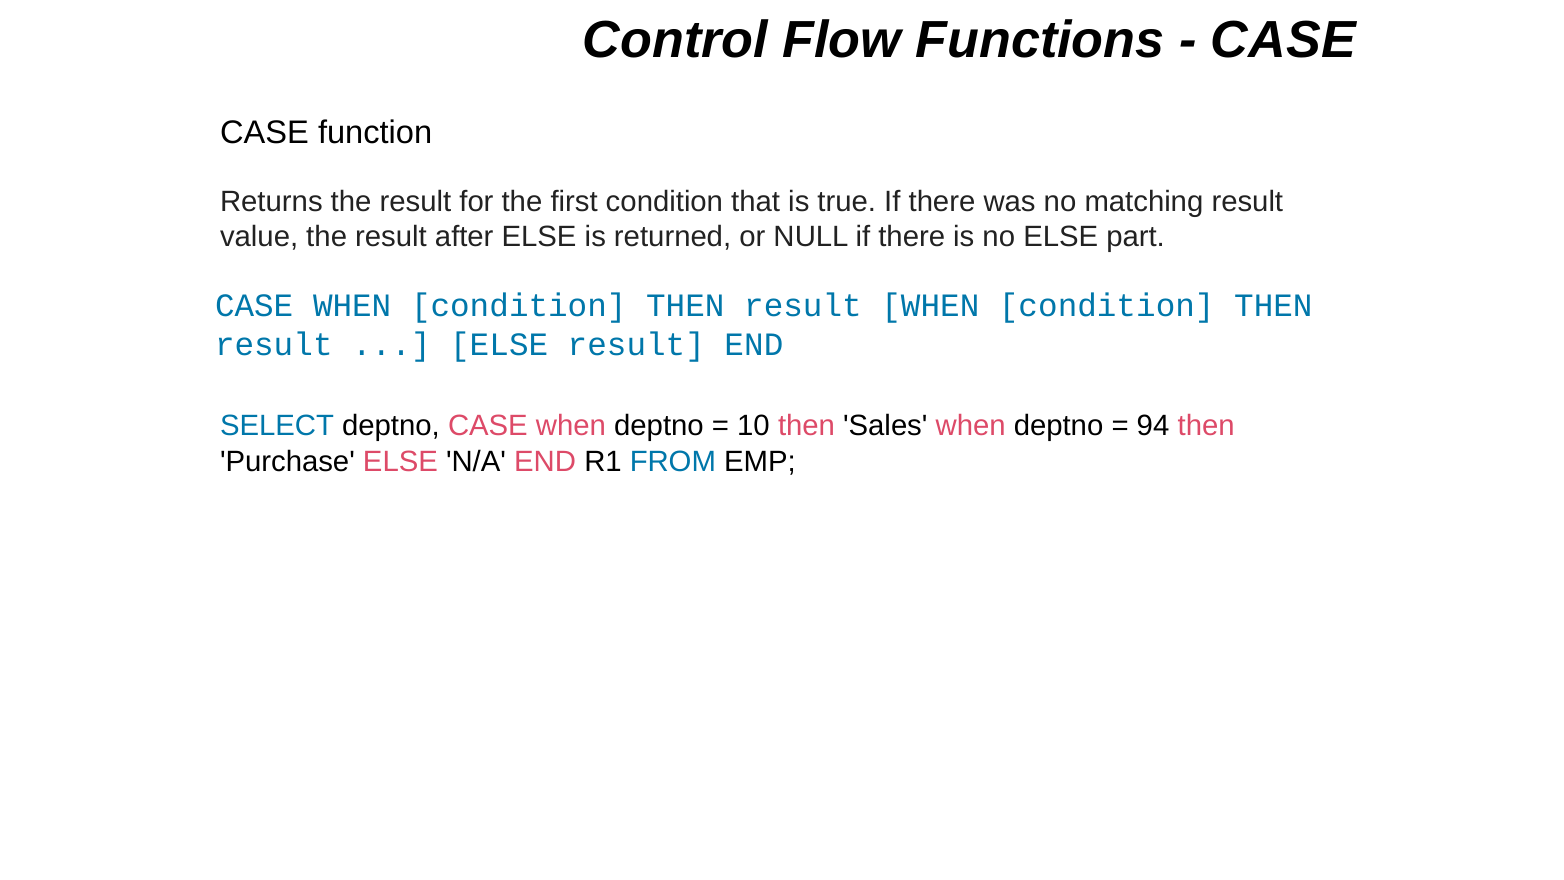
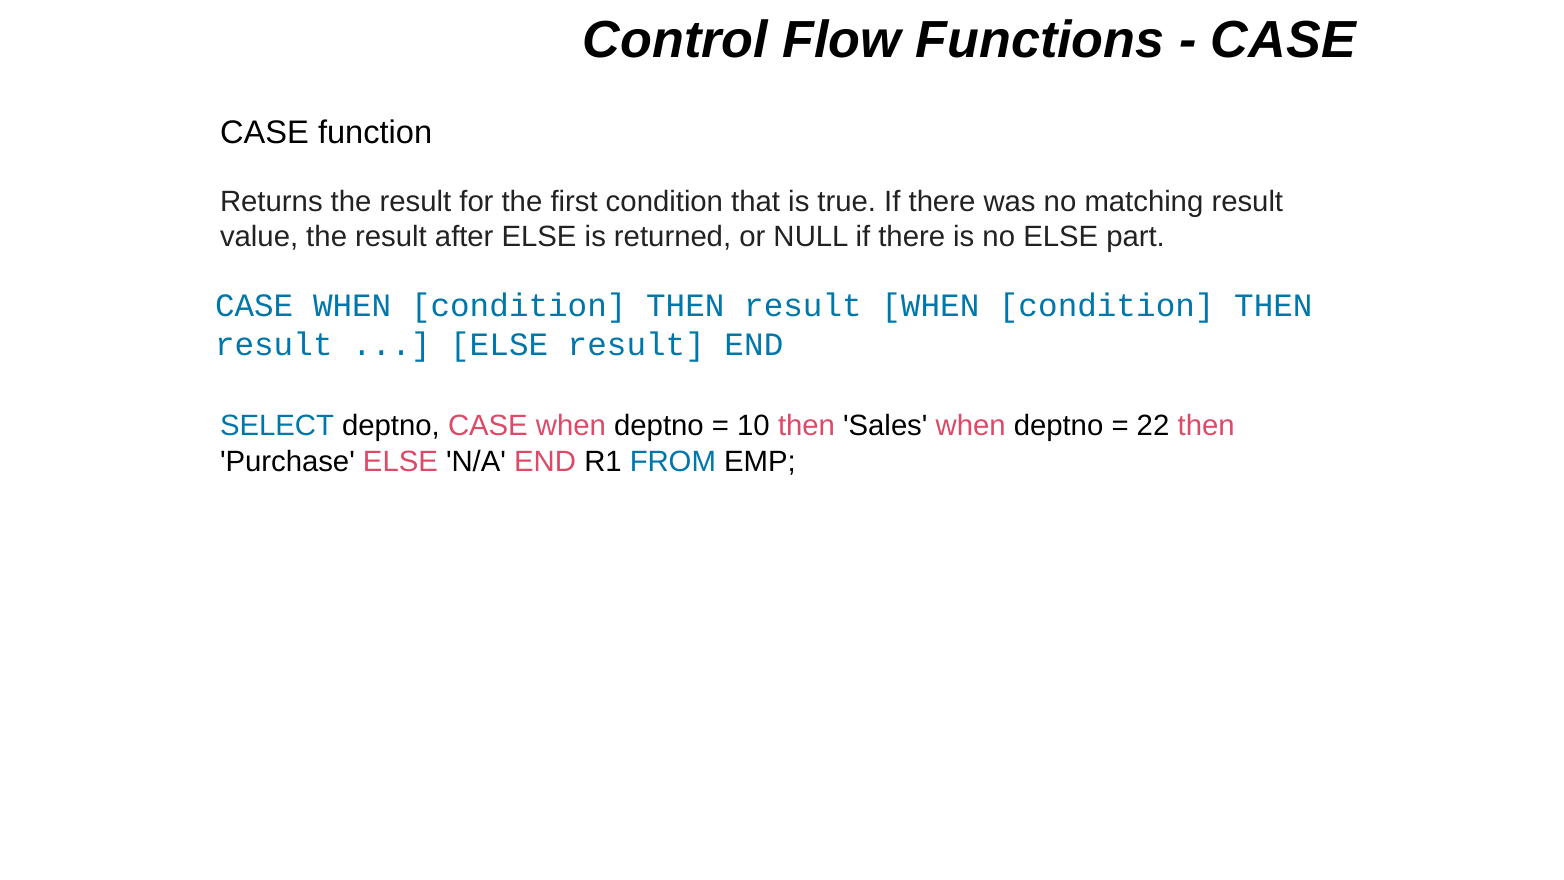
94: 94 -> 22
